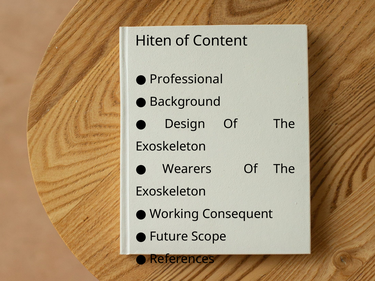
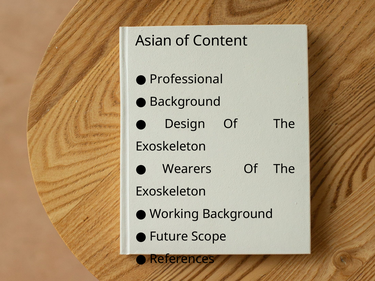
Hiten: Hiten -> Asian
Working Consequent: Consequent -> Background
